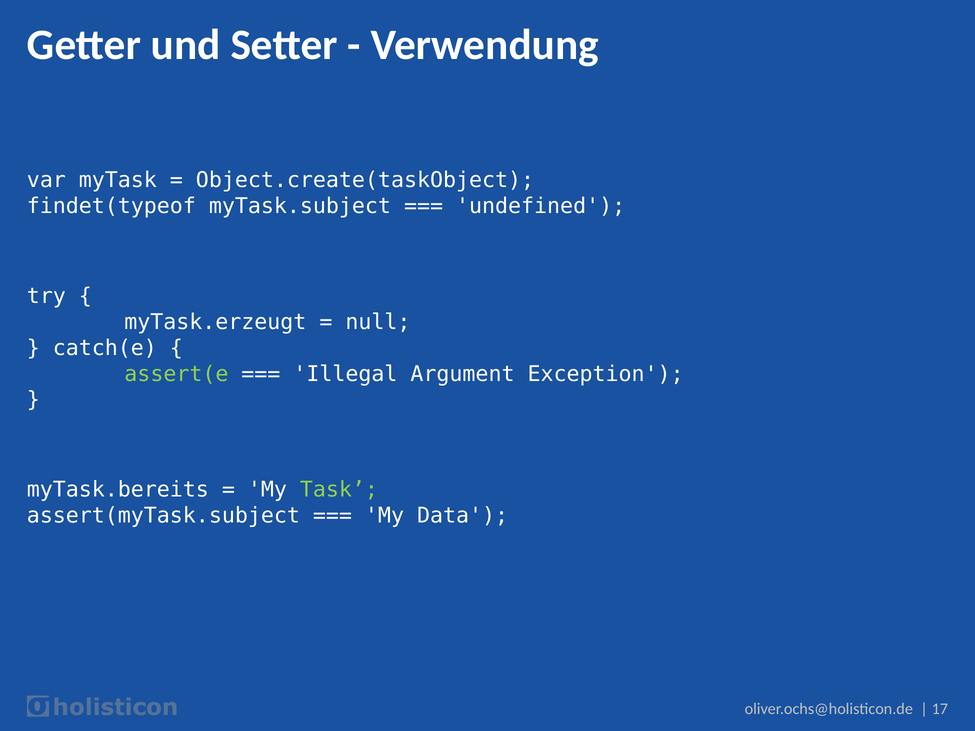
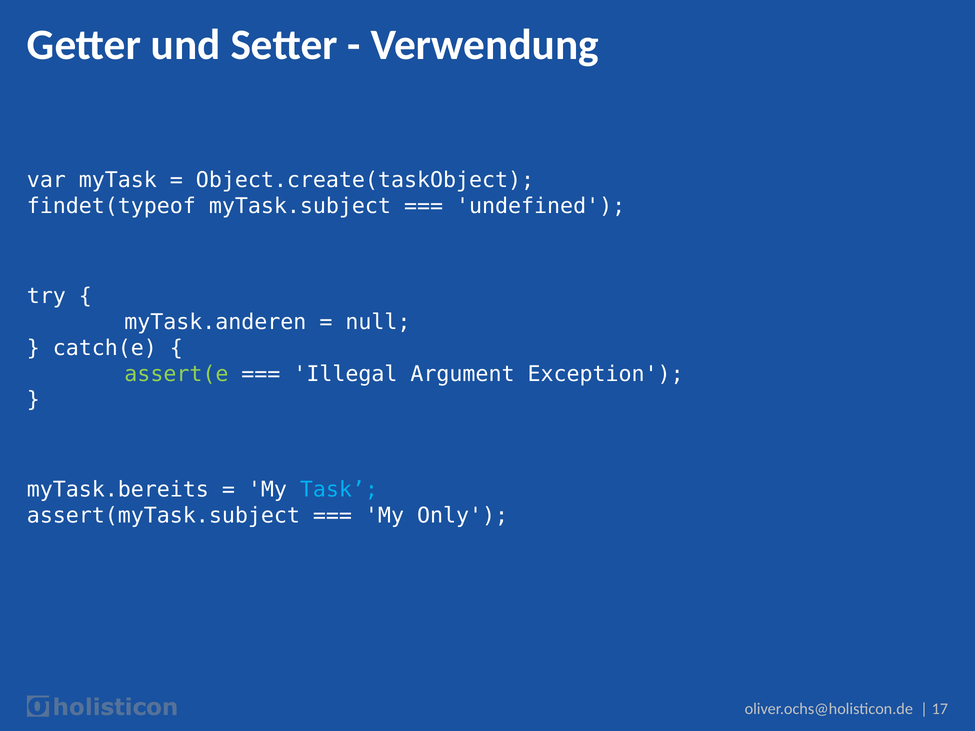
myTask.erzeugt: myTask.erzeugt -> myTask.anderen
Task colour: light green -> light blue
Data: Data -> Only
